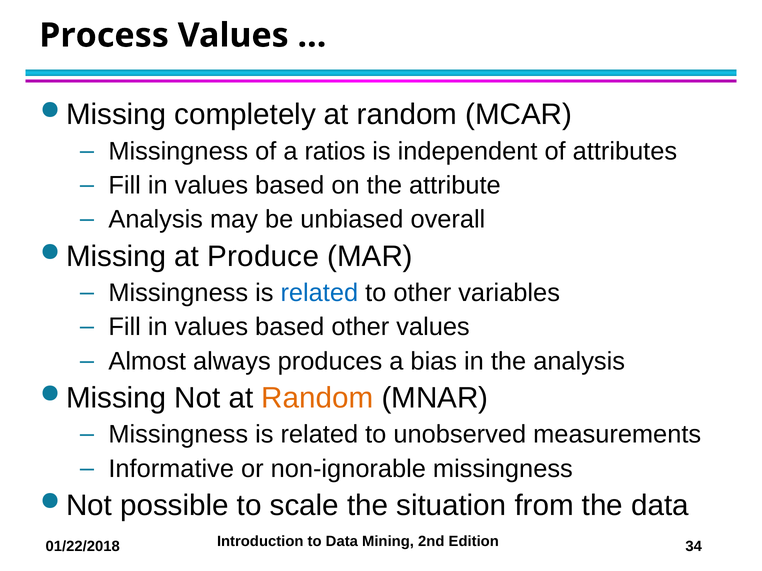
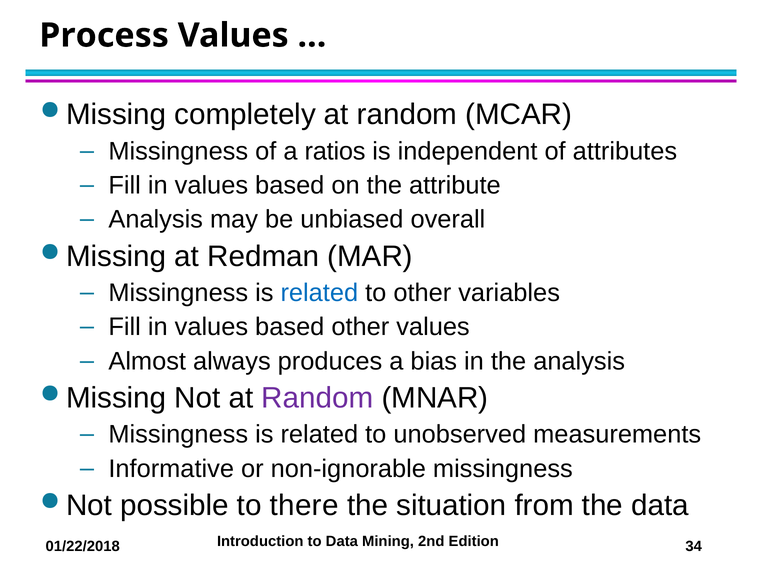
Produce: Produce -> Redman
Random at (317, 398) colour: orange -> purple
scale: scale -> there
